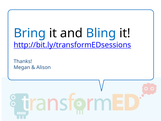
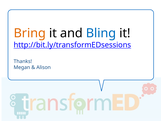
Bring colour: blue -> orange
